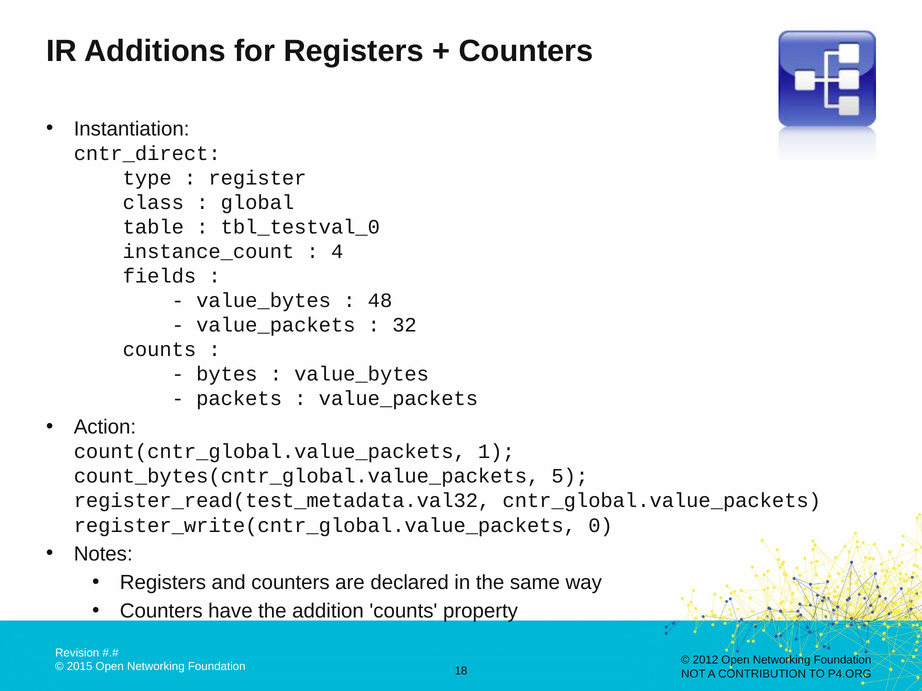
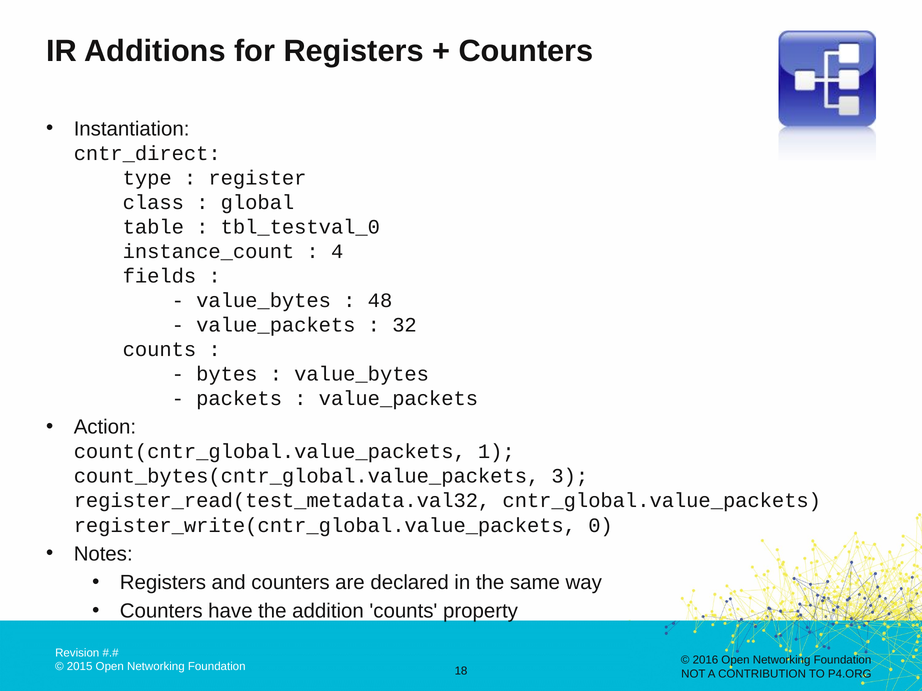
5: 5 -> 3
2012: 2012 -> 2016
